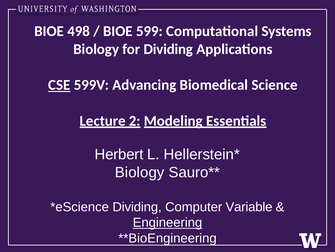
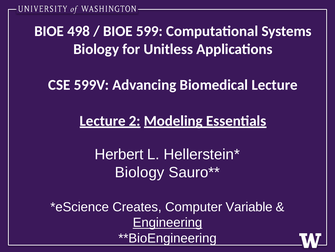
for Dividing: Dividing -> Unitless
CSE underline: present -> none
Biomedical Science: Science -> Lecture
Dividing at (137, 206): Dividing -> Creates
